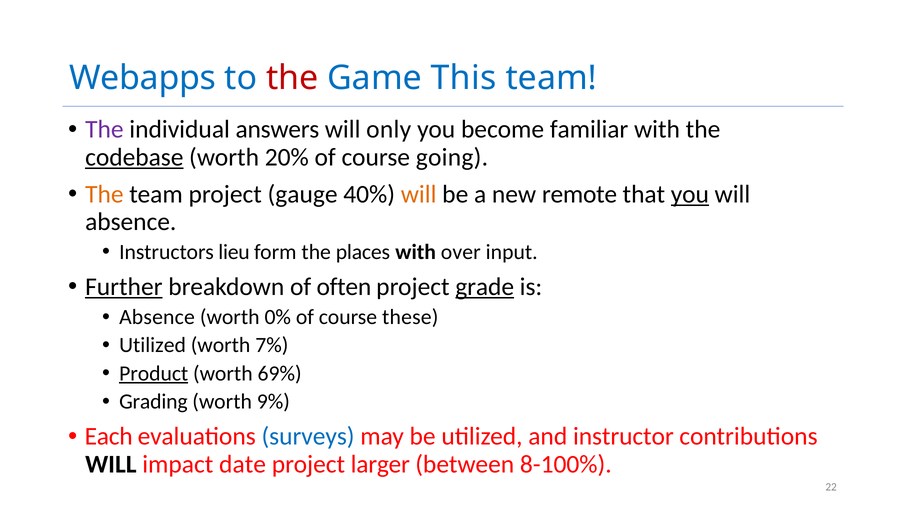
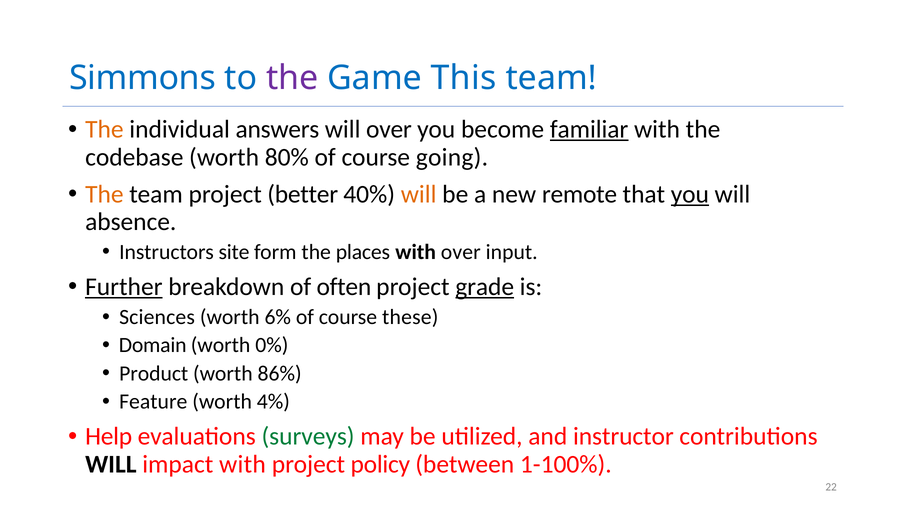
Webapps: Webapps -> Simmons
the at (292, 78) colour: red -> purple
The at (104, 129) colour: purple -> orange
will only: only -> over
familiar underline: none -> present
codebase underline: present -> none
20%: 20% -> 80%
gauge: gauge -> better
lieu: lieu -> site
Absence at (157, 317): Absence -> Sciences
0%: 0% -> 6%
Utilized at (153, 345): Utilized -> Domain
7%: 7% -> 0%
Product underline: present -> none
69%: 69% -> 86%
Grading: Grading -> Feature
9%: 9% -> 4%
Each: Each -> Help
surveys colour: blue -> green
impact date: date -> with
larger: larger -> policy
8-100%: 8-100% -> 1-100%
